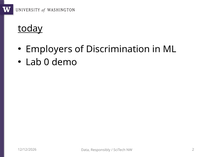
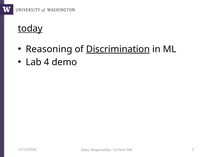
Employers: Employers -> Reasoning
Discrimination underline: none -> present
0: 0 -> 4
